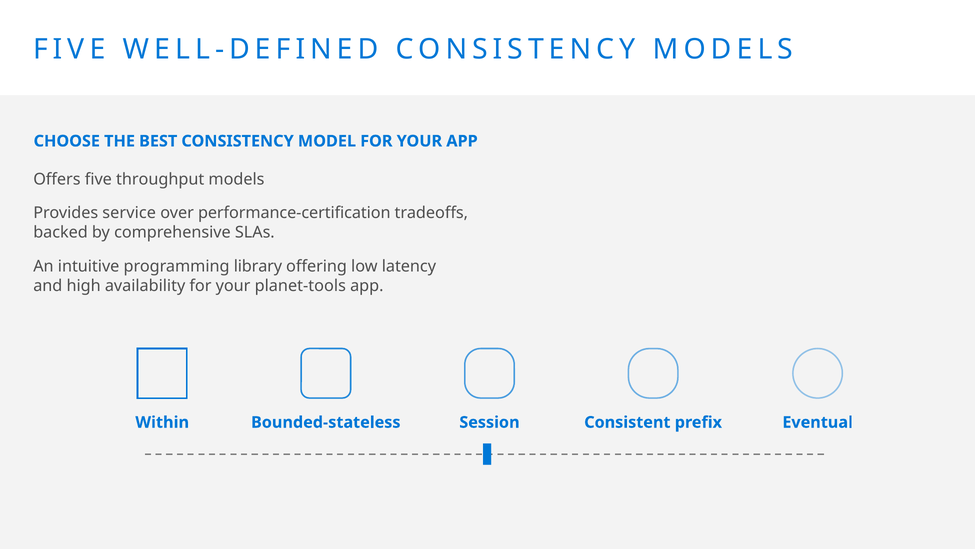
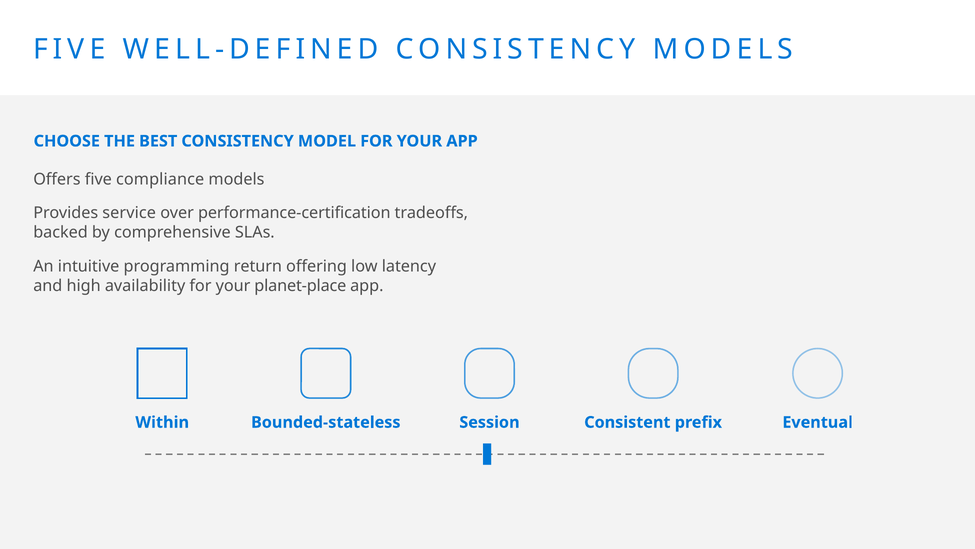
throughput: throughput -> compliance
library: library -> return
planet-tools: planet-tools -> planet-place
